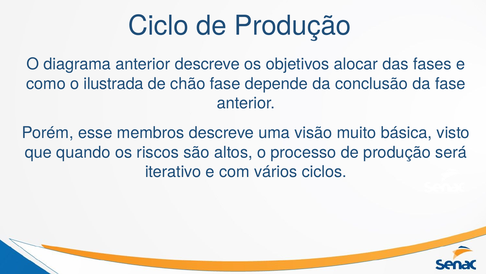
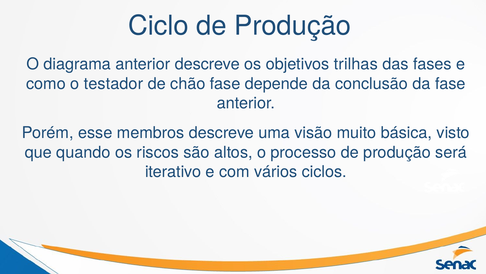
alocar: alocar -> trilhas
ilustrada: ilustrada -> testador
